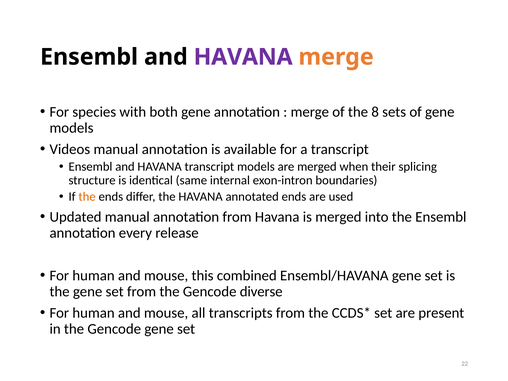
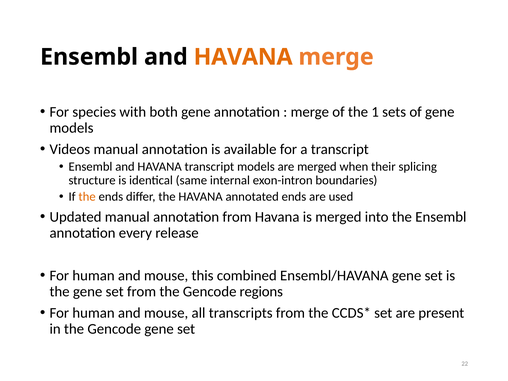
HAVANA at (243, 57) colour: purple -> orange
8: 8 -> 1
diverse: diverse -> regions
